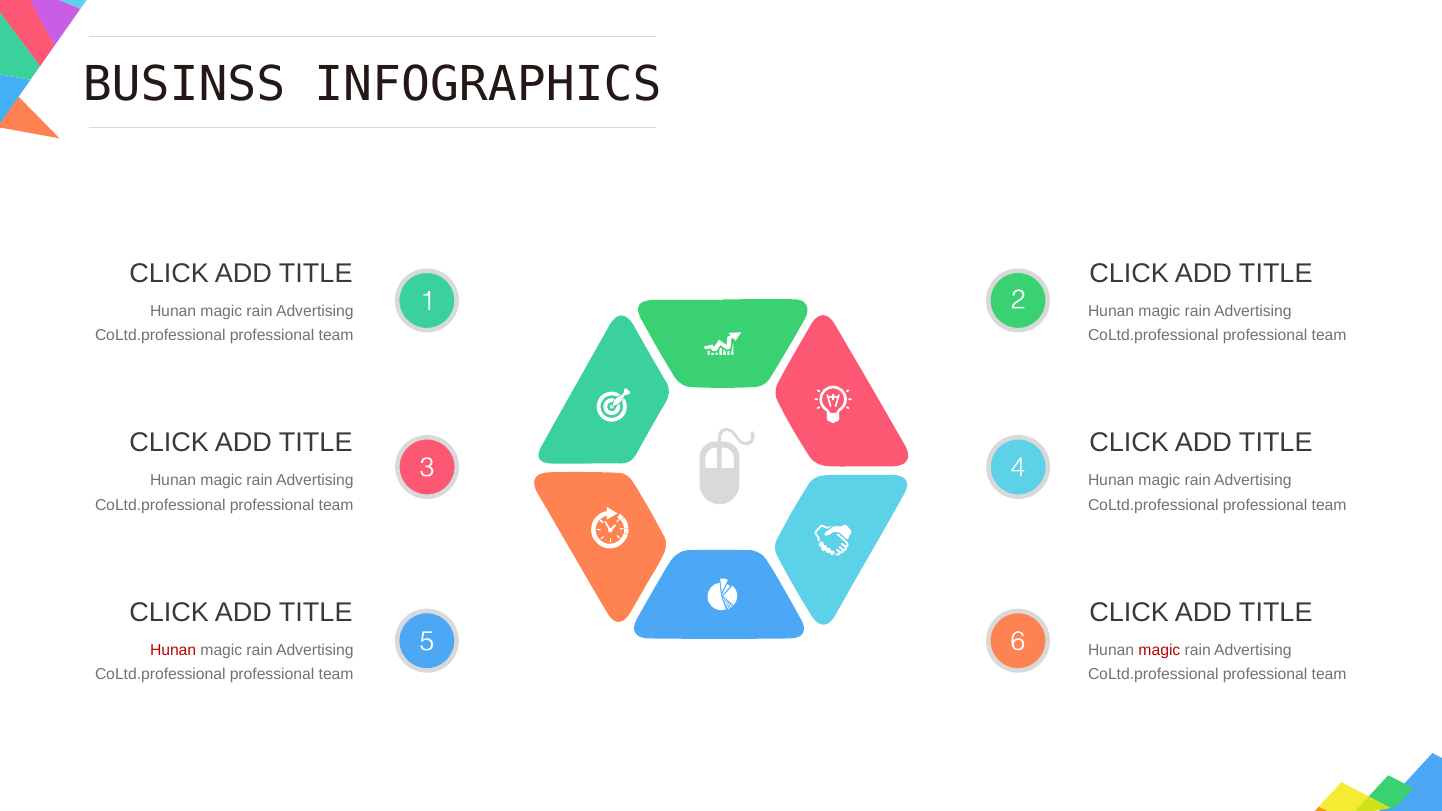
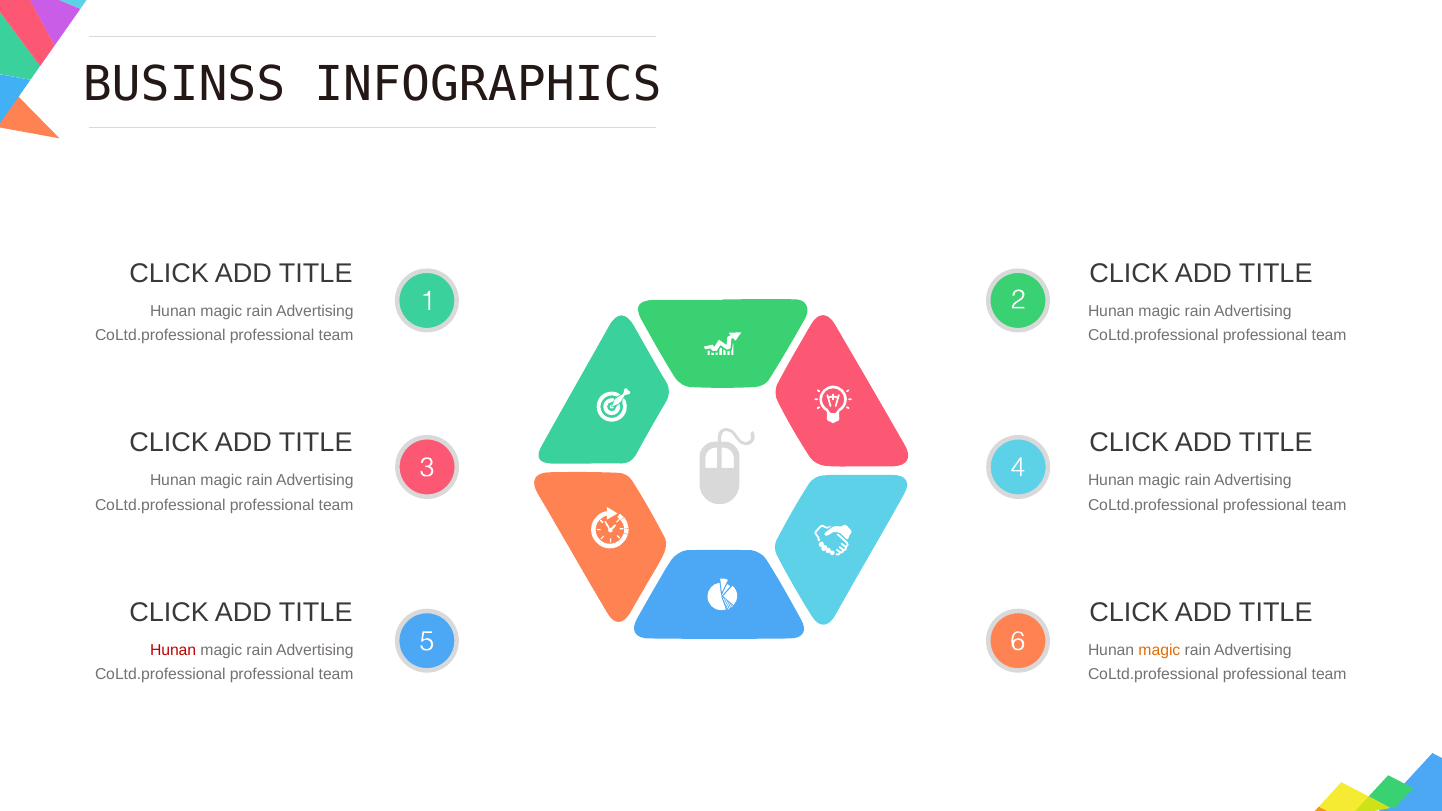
magic at (1159, 650) colour: red -> orange
